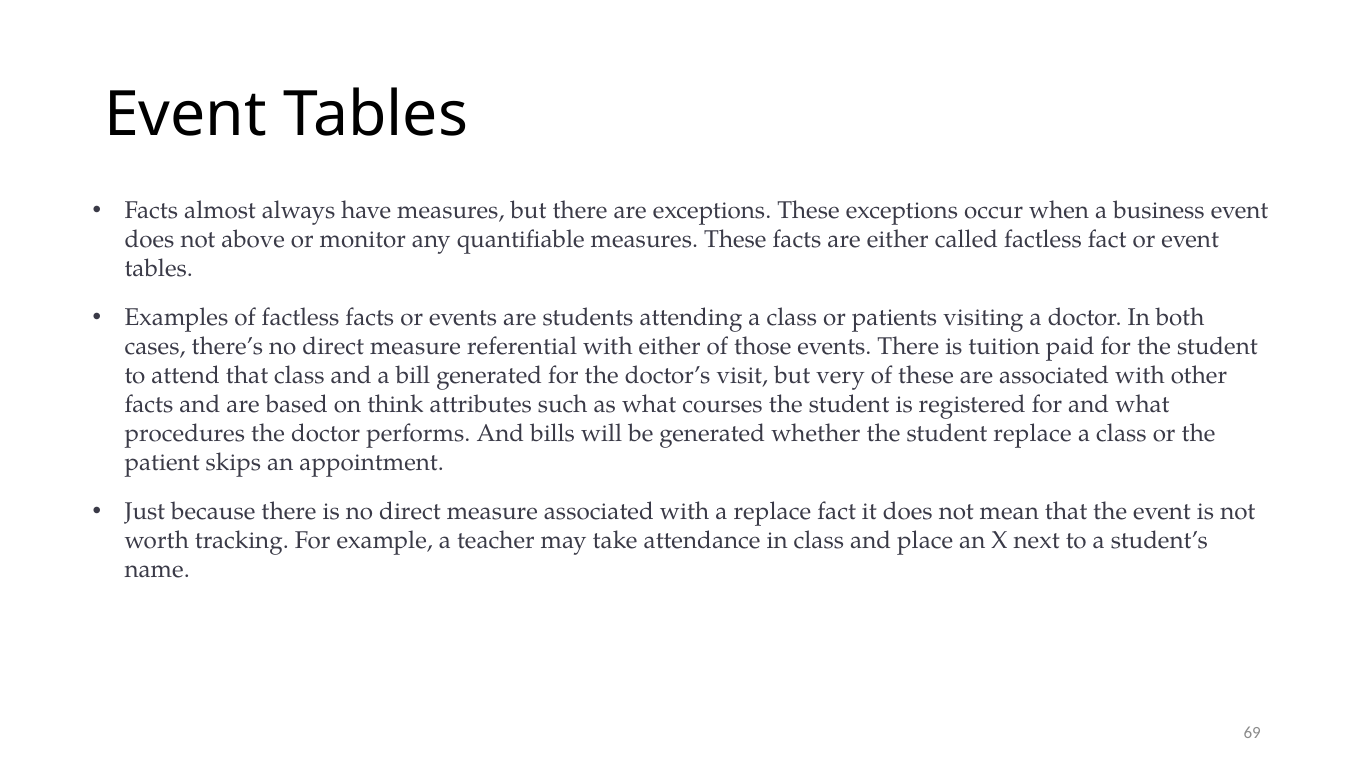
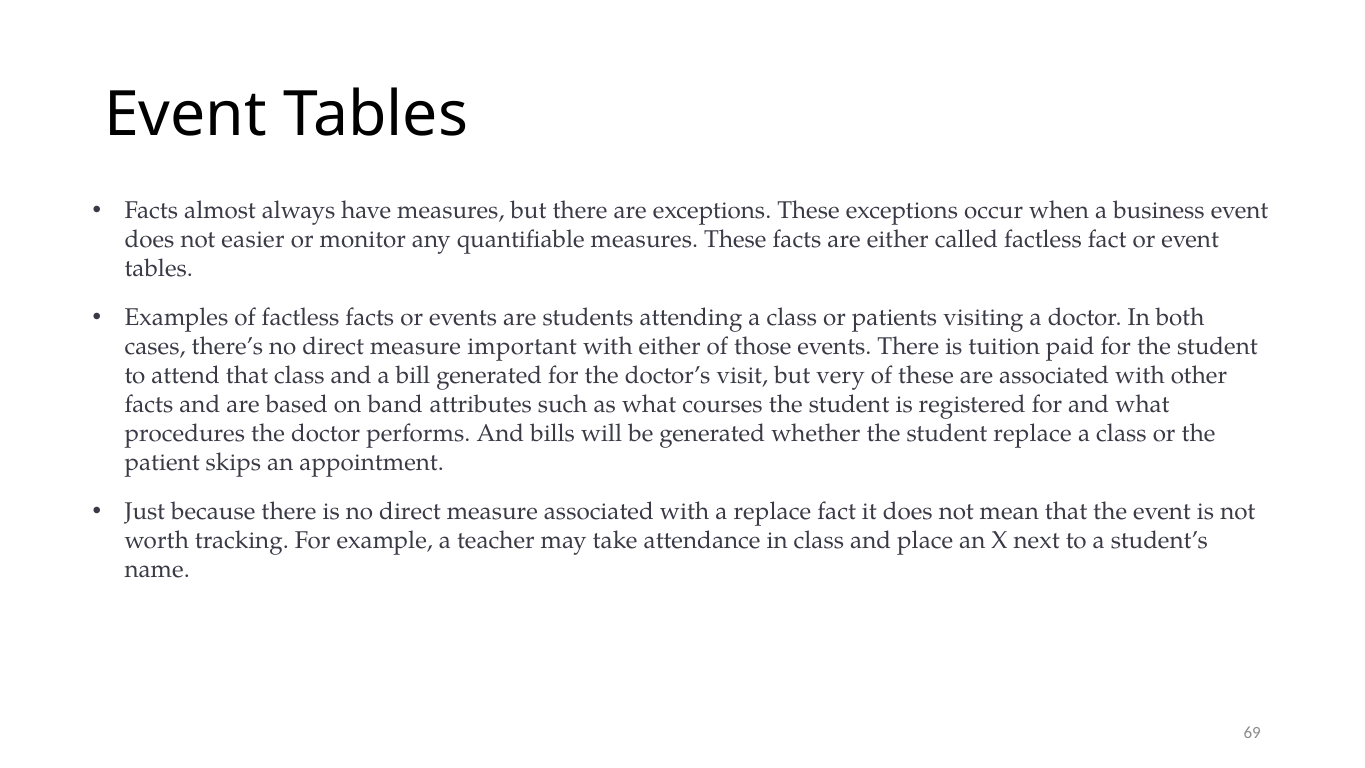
above: above -> easier
referential: referential -> important
think: think -> band
